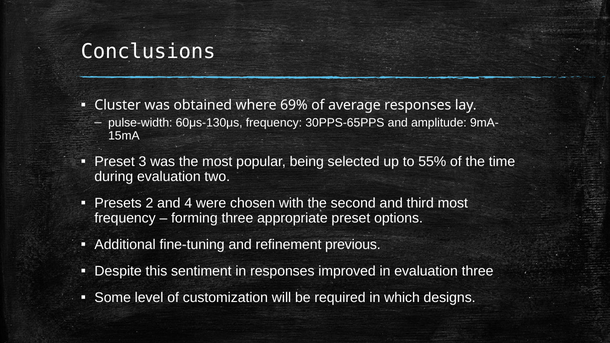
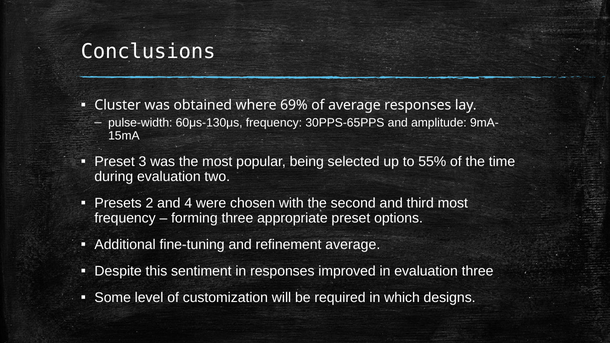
refinement previous: previous -> average
